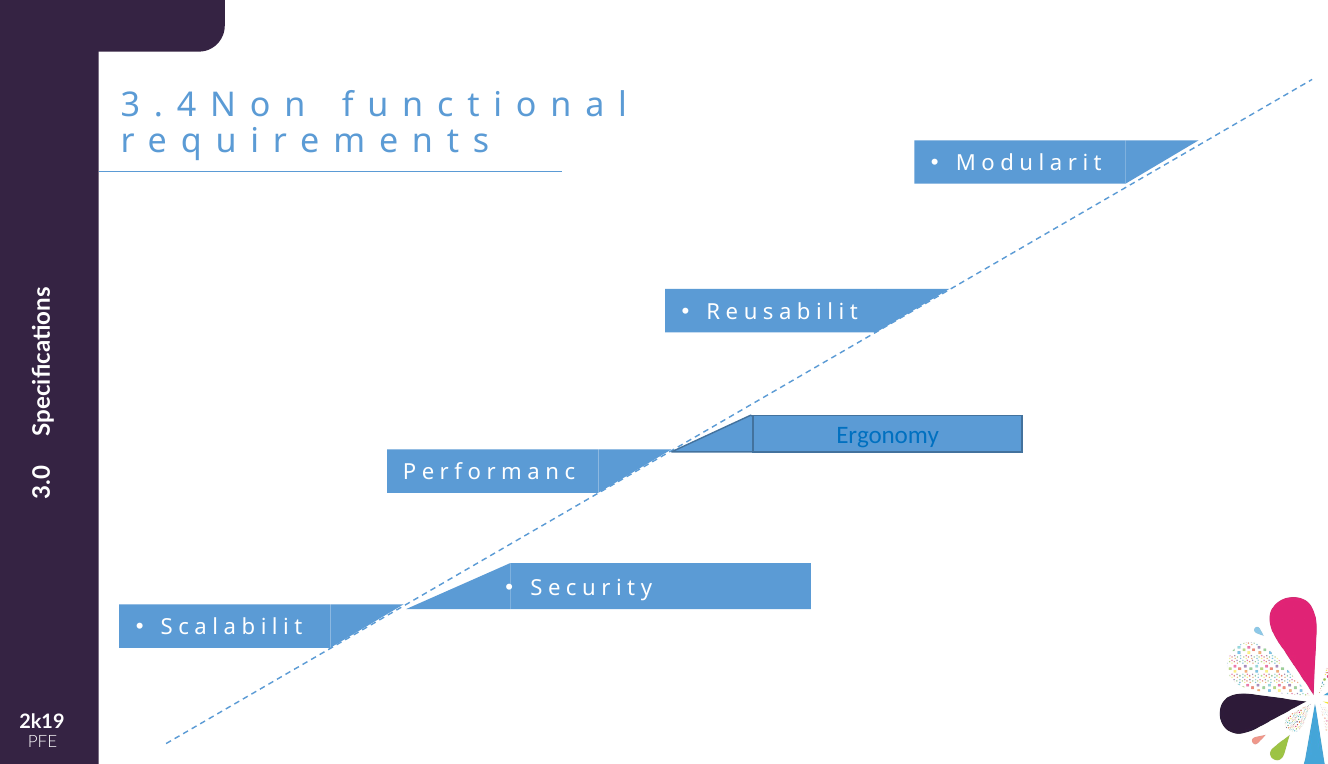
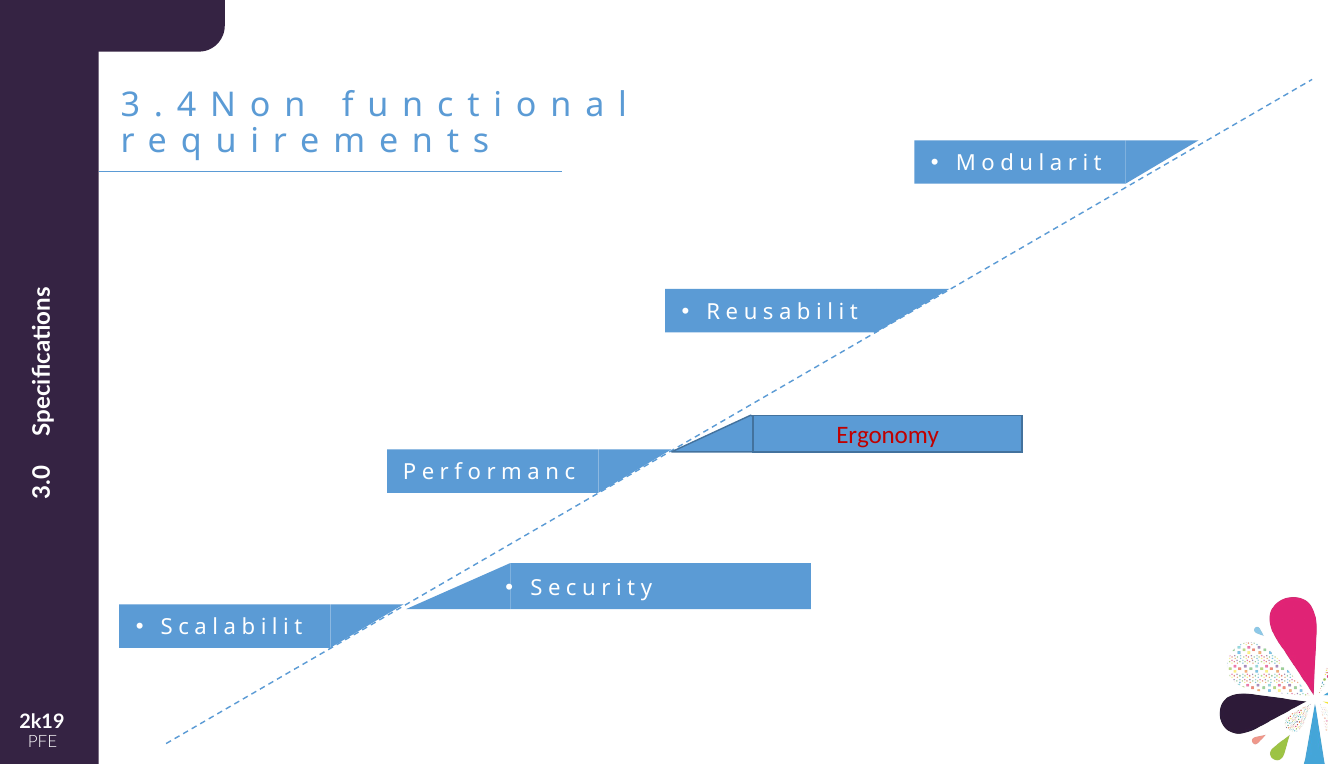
Ergonomy colour: blue -> red
